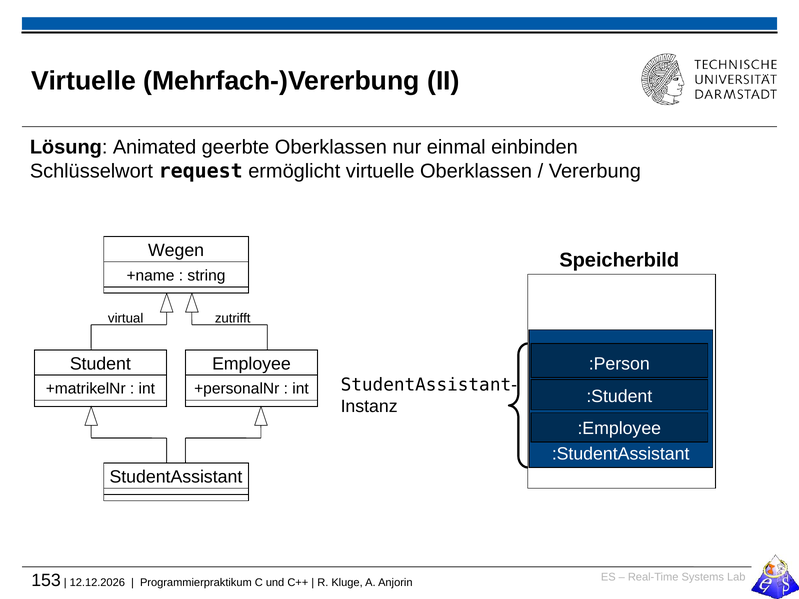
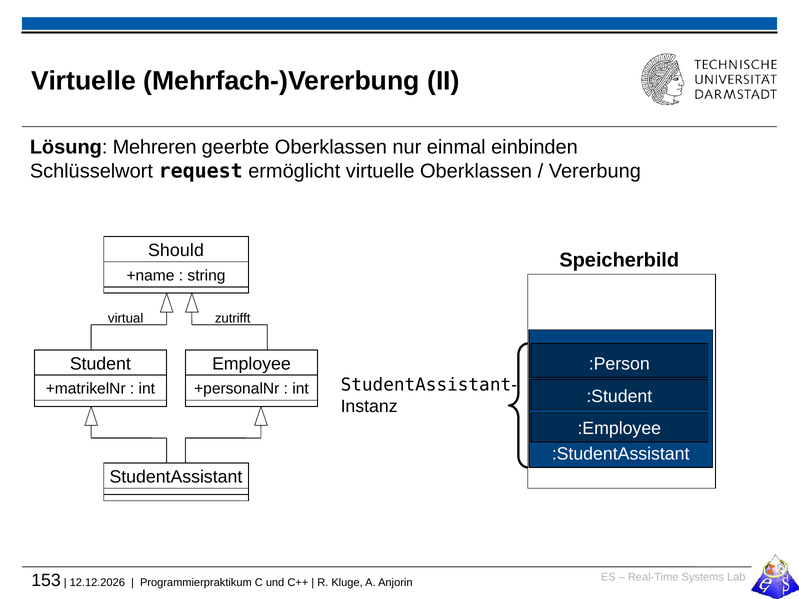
Animated: Animated -> Mehreren
Wegen: Wegen -> Should
